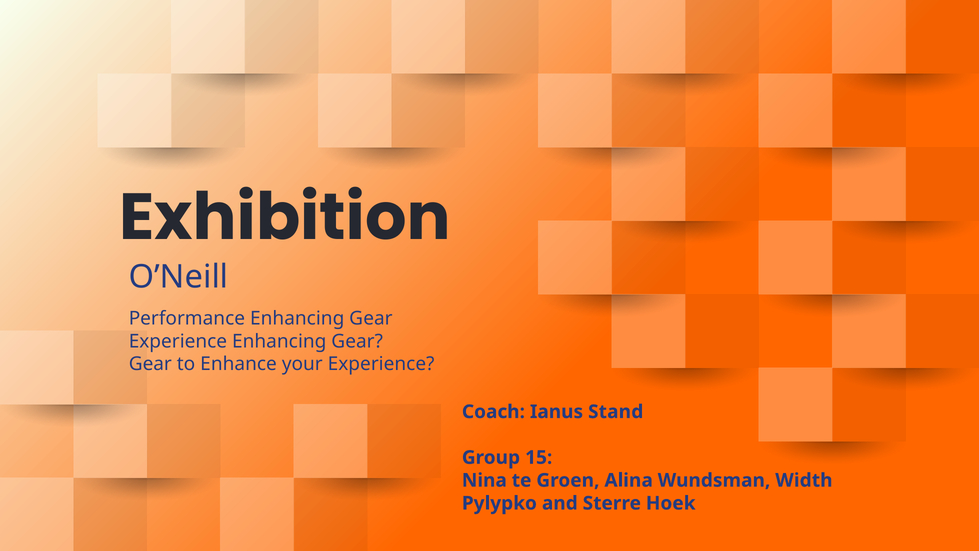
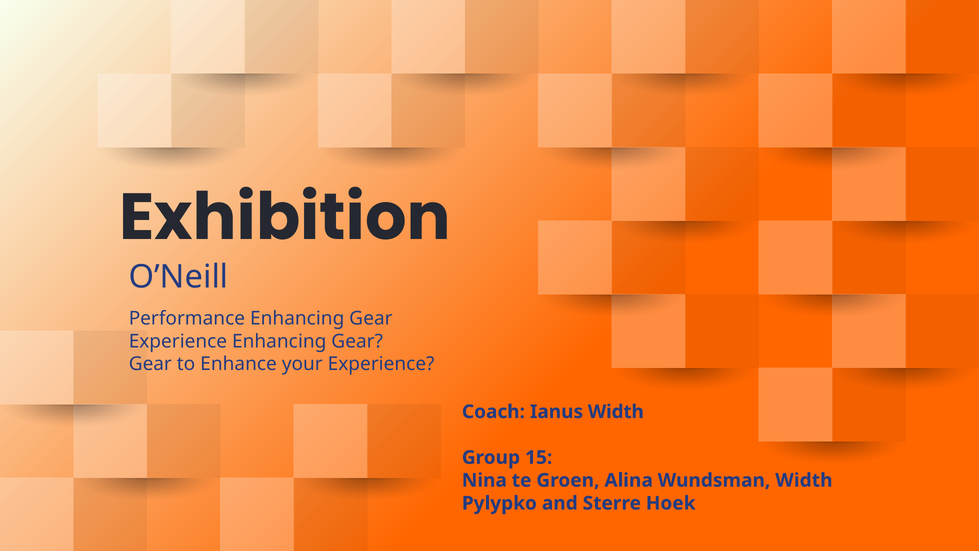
Ianus Stand: Stand -> Width
